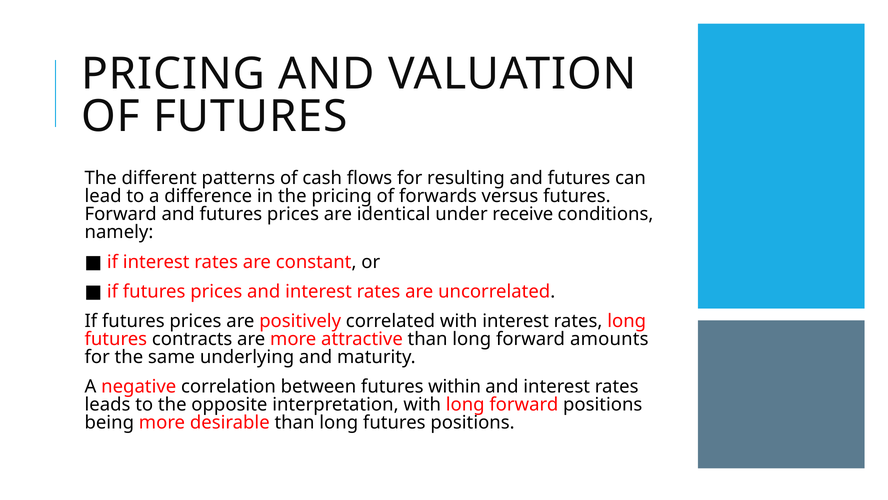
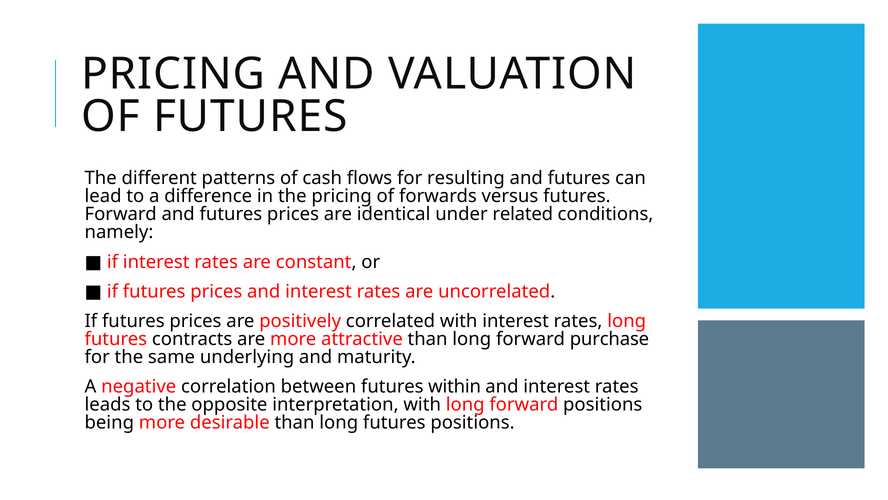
receive: receive -> related
amounts: amounts -> purchase
